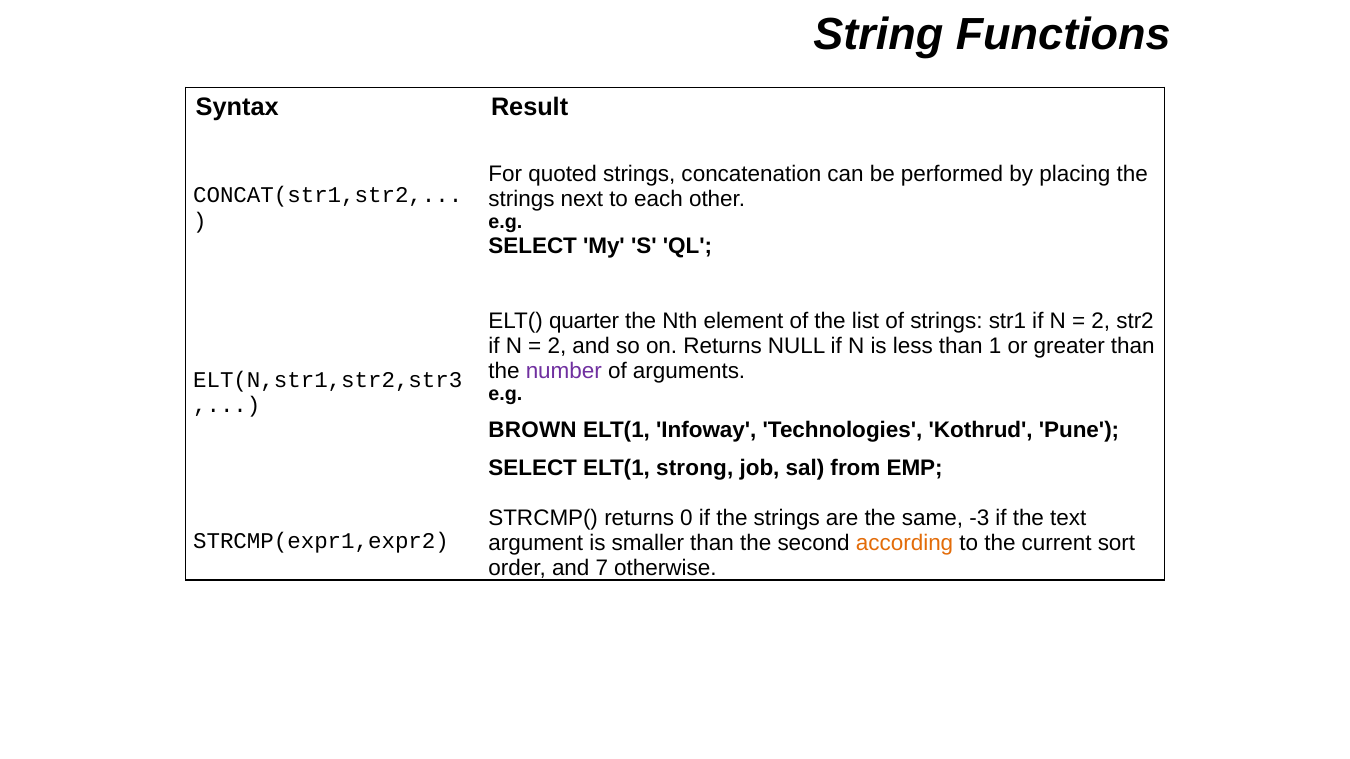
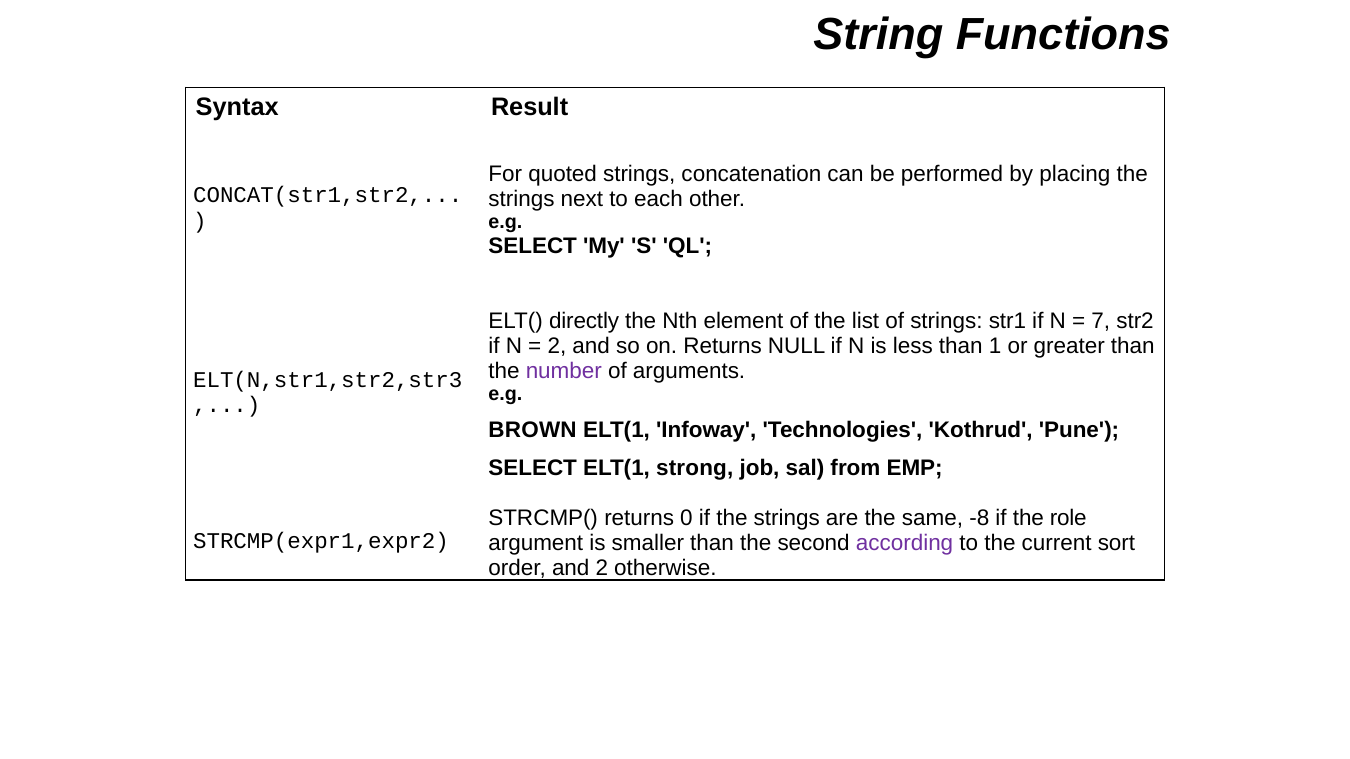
quarter: quarter -> directly
2 at (1101, 321): 2 -> 7
-3: -3 -> -8
text: text -> role
according colour: orange -> purple
and 7: 7 -> 2
